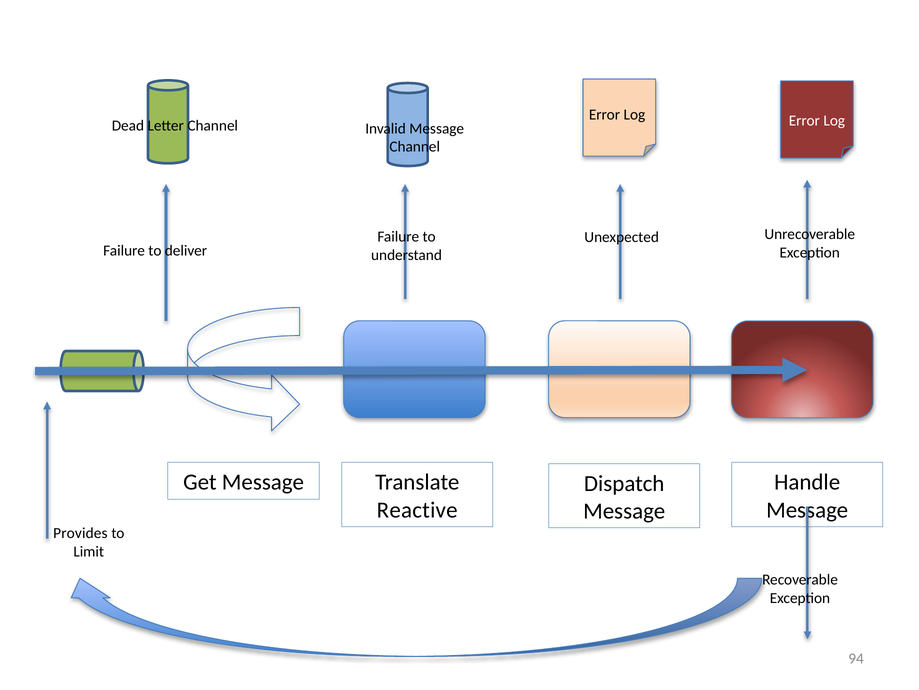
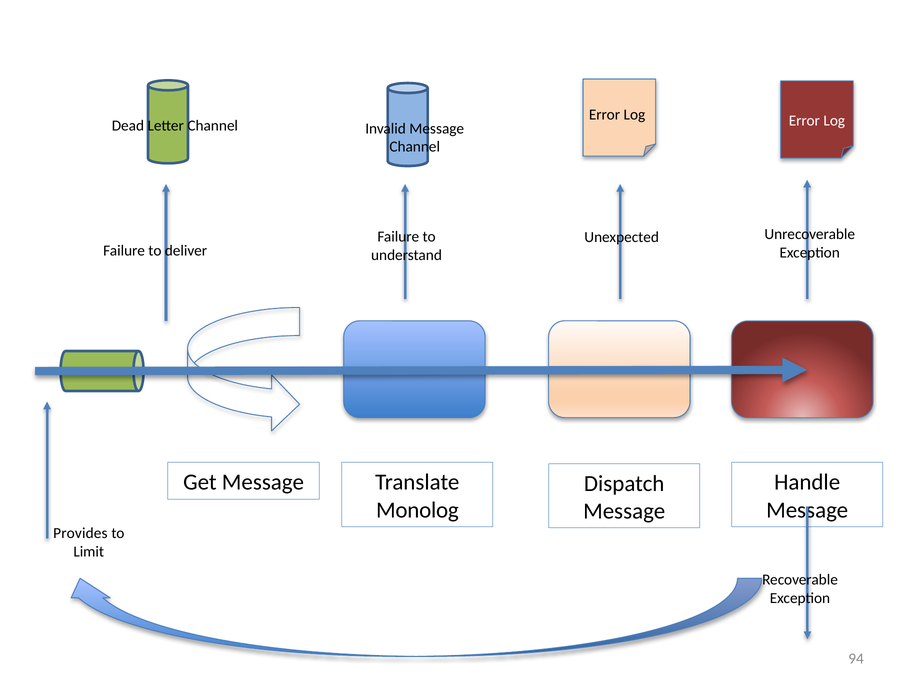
Reactive: Reactive -> Monolog
